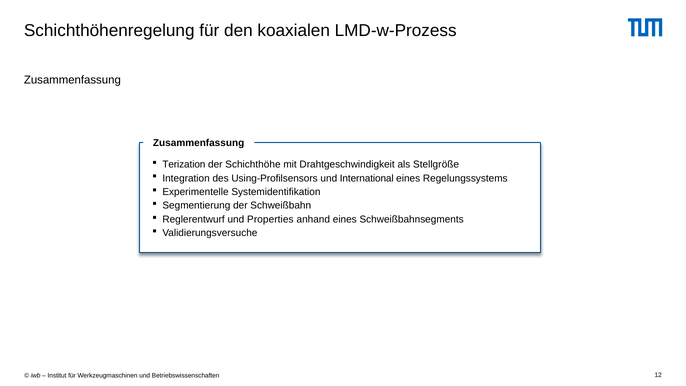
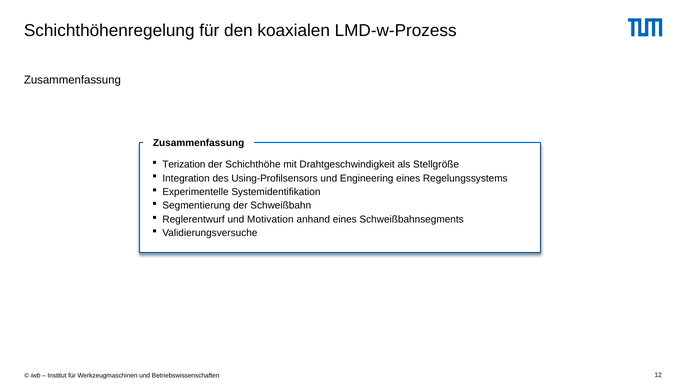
International: International -> Engineering
Properties: Properties -> Motivation
